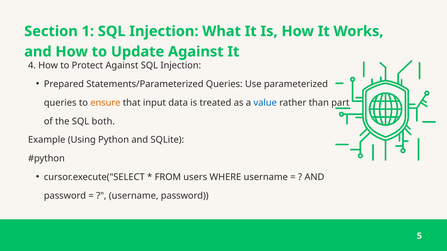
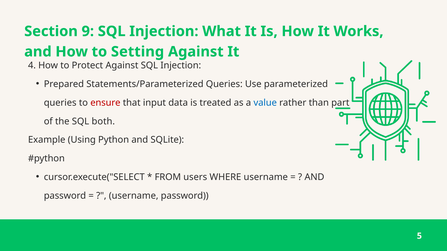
1: 1 -> 9
Update: Update -> Setting
ensure colour: orange -> red
